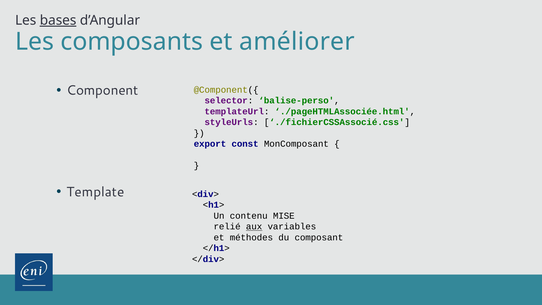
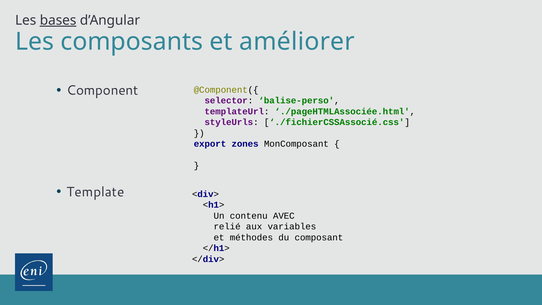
const: const -> zones
MISE: MISE -> AVEC
aux underline: present -> none
